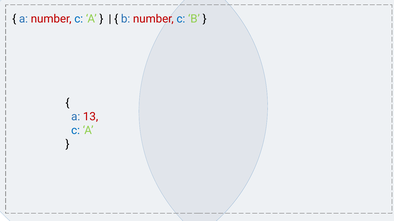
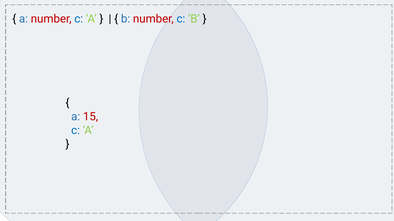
13: 13 -> 15
